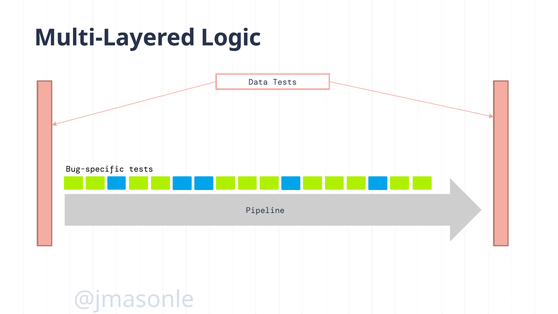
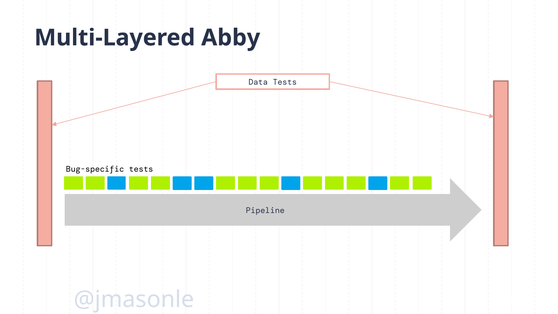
Logic: Logic -> Abby
